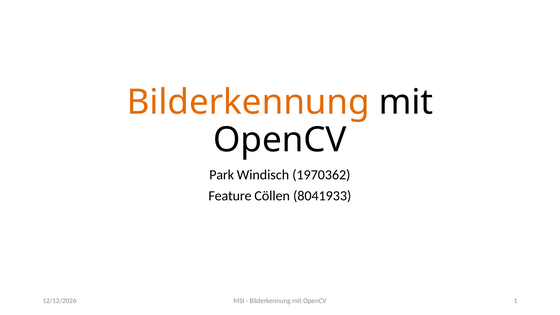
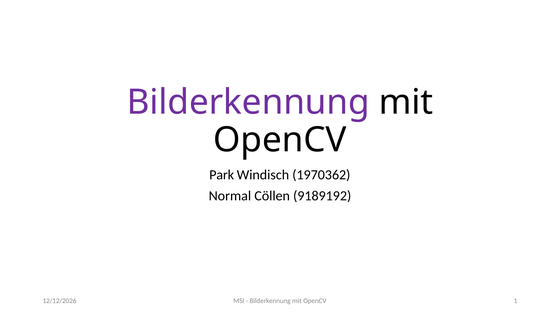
Bilderkennung at (248, 102) colour: orange -> purple
Feature: Feature -> Normal
8041933: 8041933 -> 9189192
